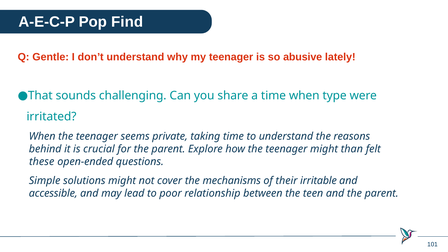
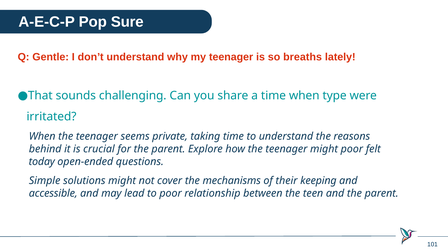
Find: Find -> Sure
abusive: abusive -> breaths
might than: than -> poor
these: these -> today
irritable: irritable -> keeping
